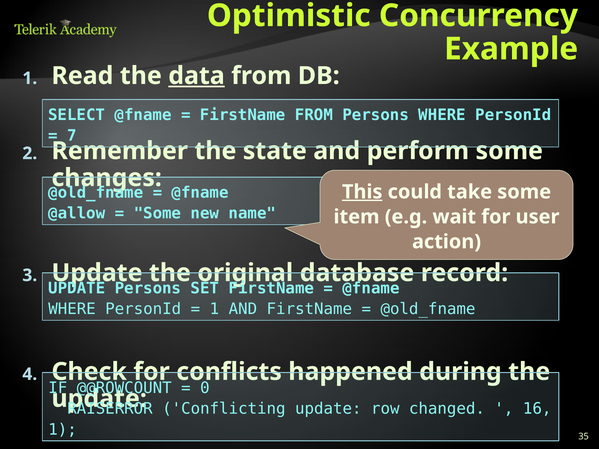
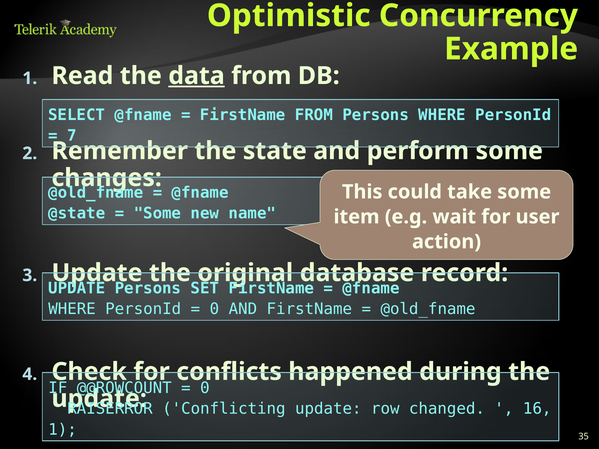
This underline: present -> none
@allow: @allow -> @state
1 at (214, 309): 1 -> 0
